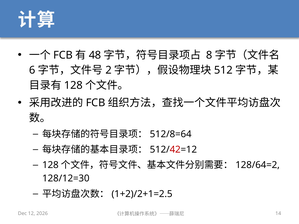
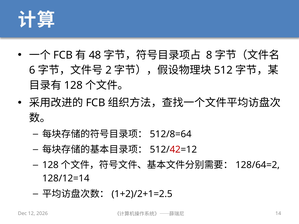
128/12=30: 128/12=30 -> 128/12=14
